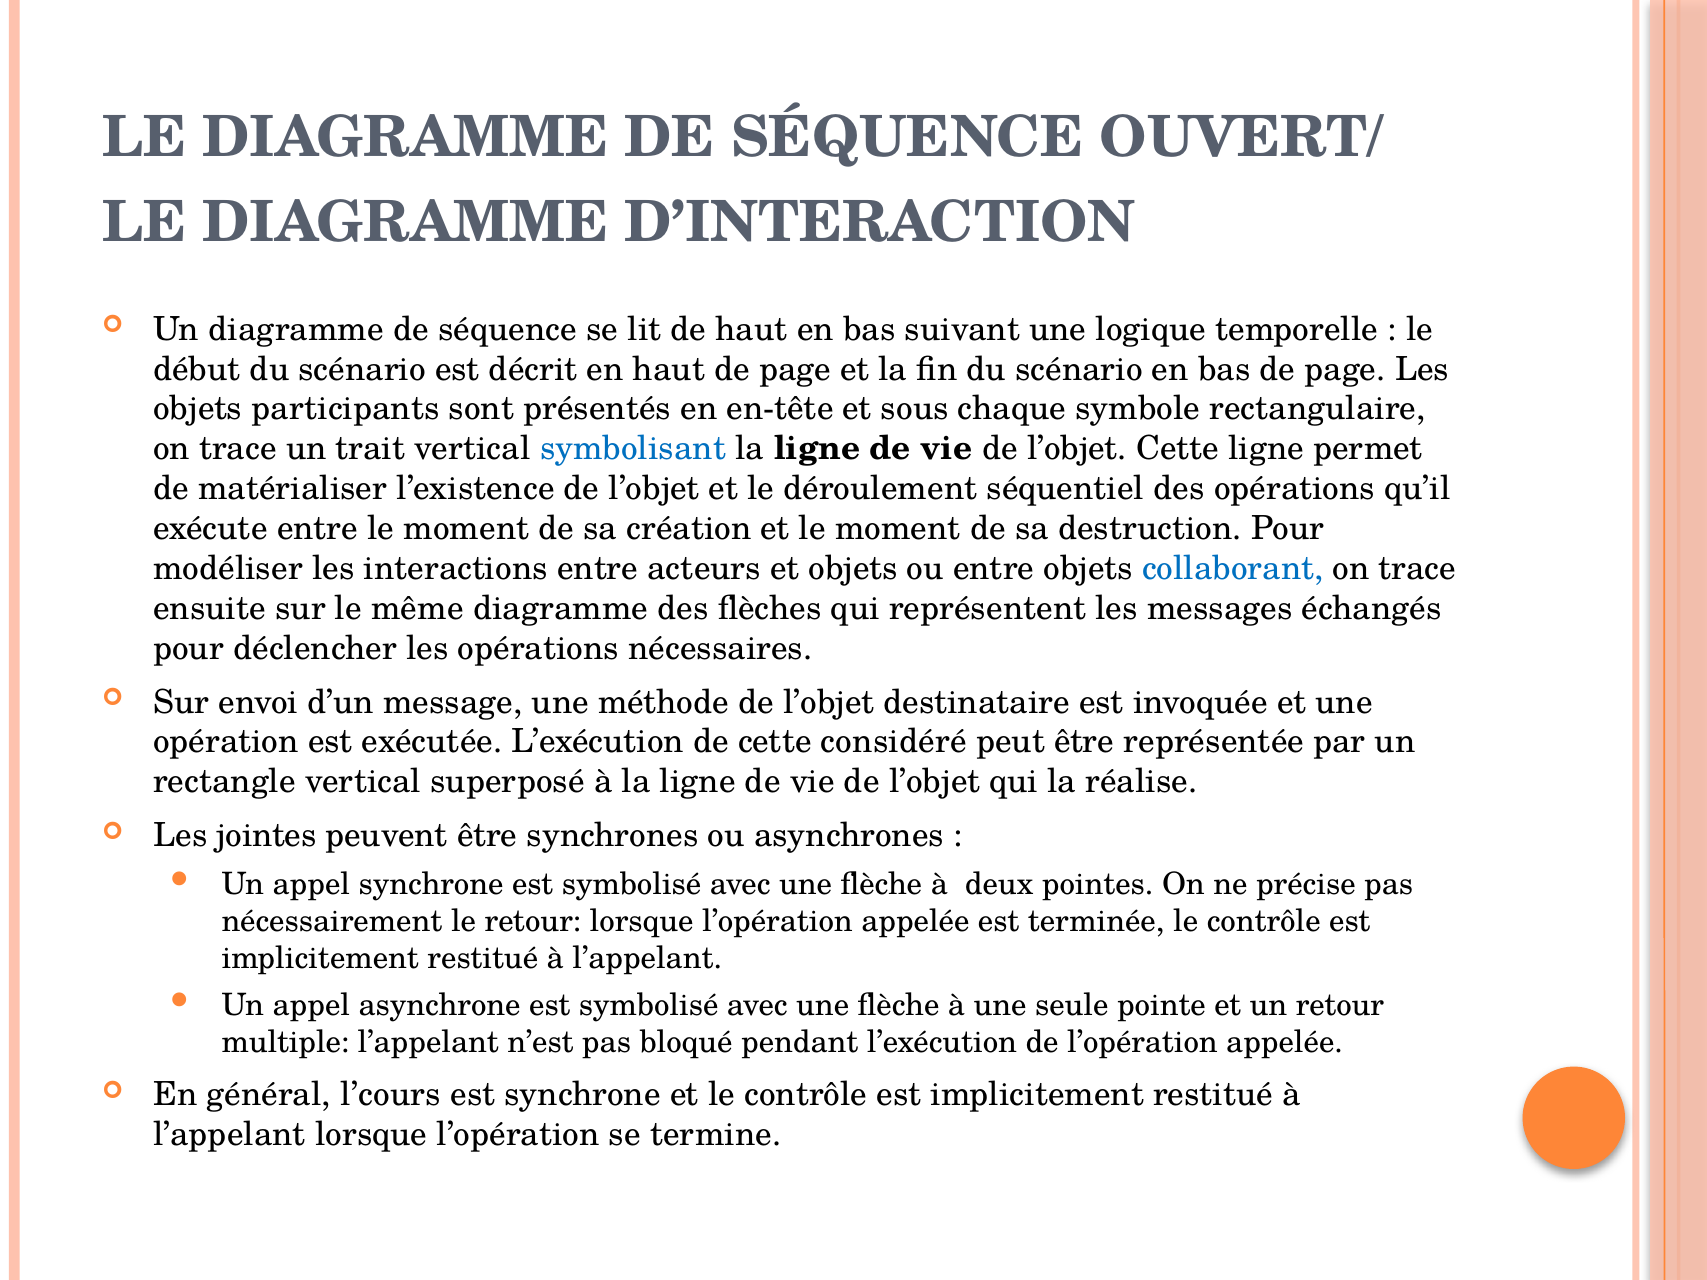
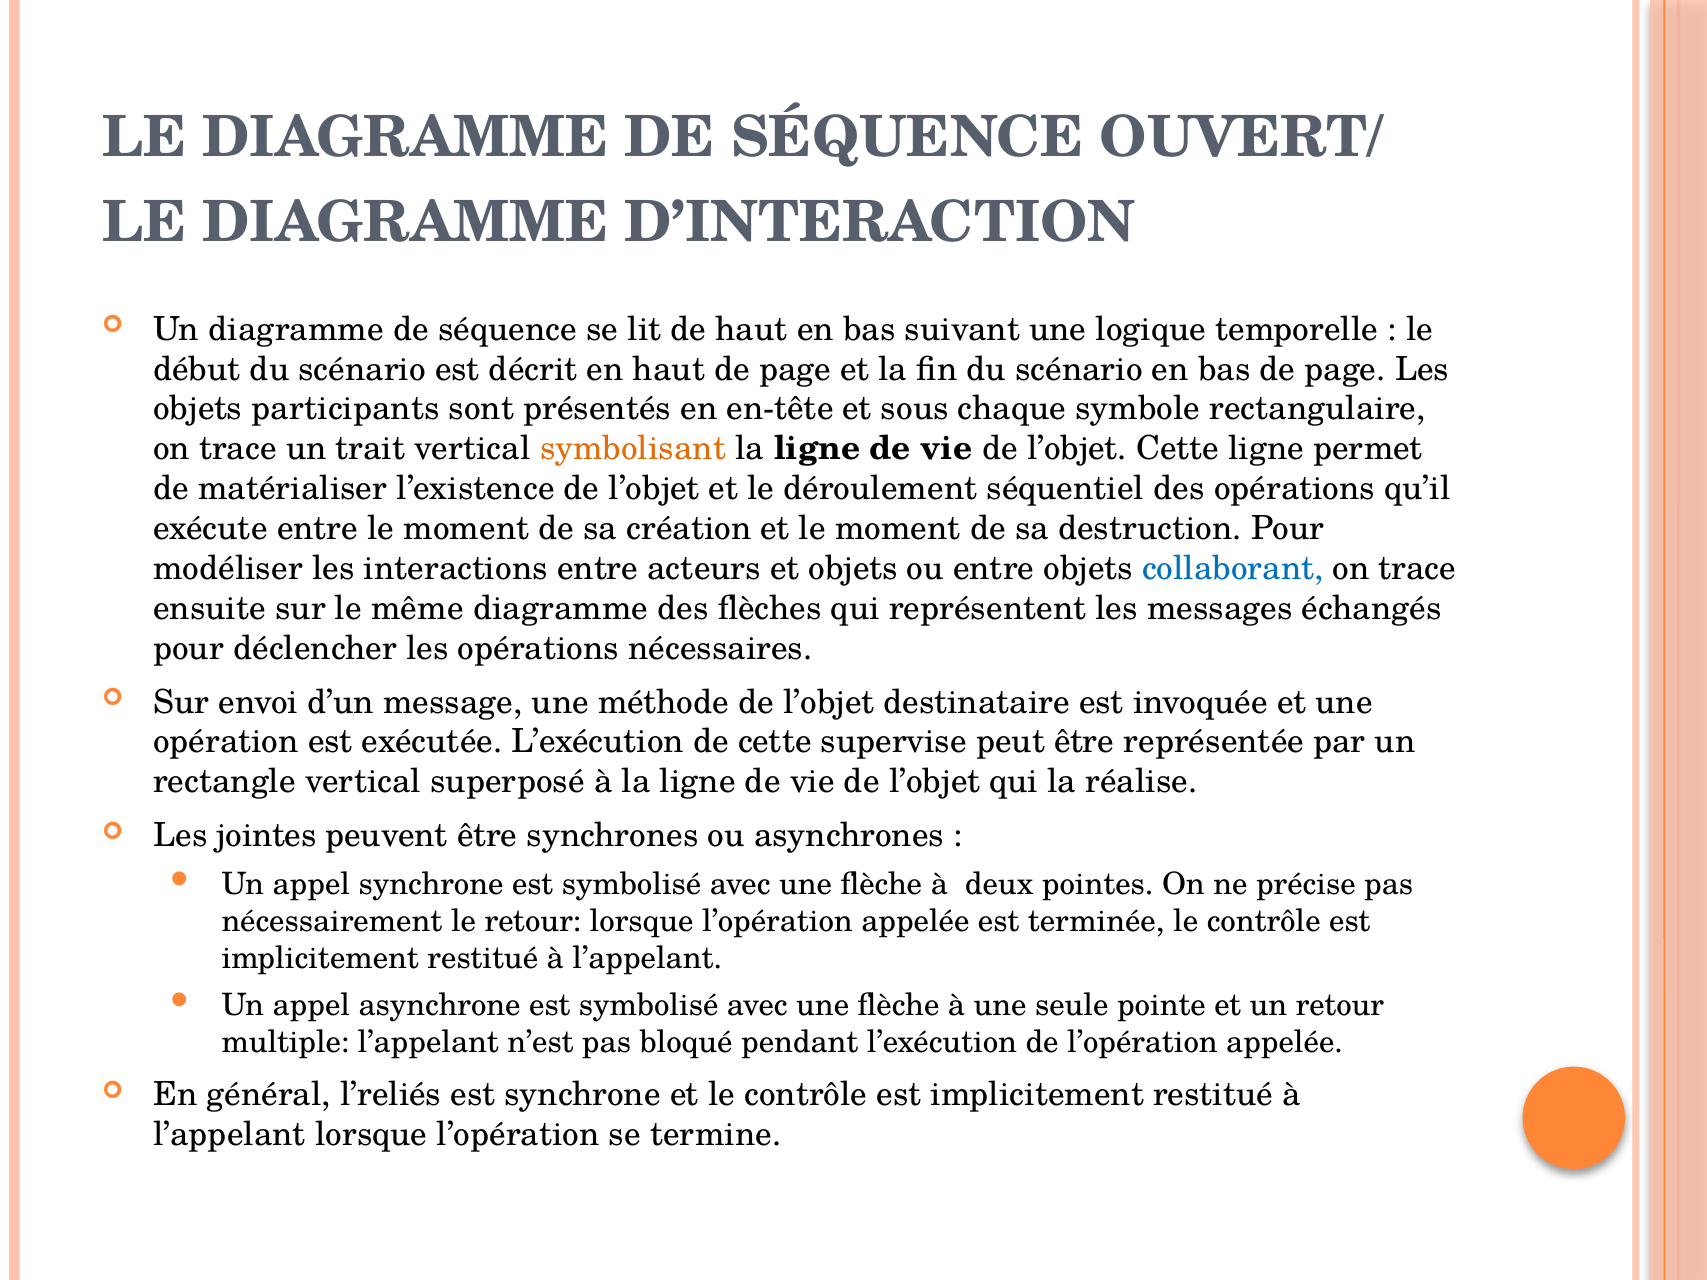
symbolisant colour: blue -> orange
considéré: considéré -> supervise
l’cours: l’cours -> l’reliés
